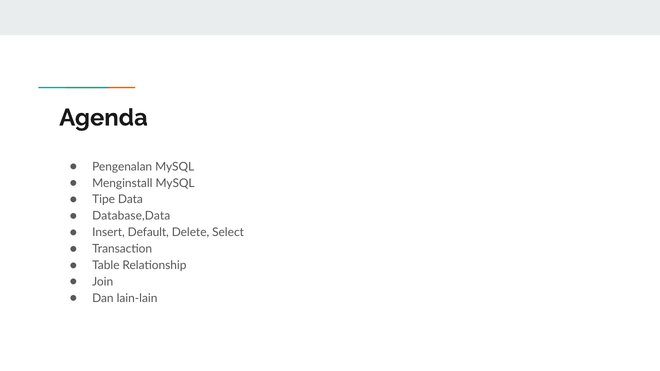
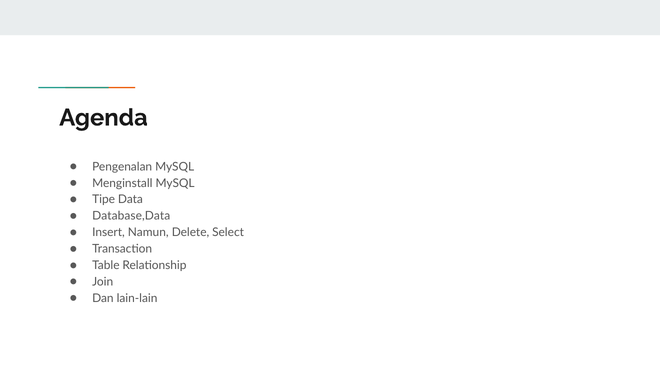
Default: Default -> Namun
